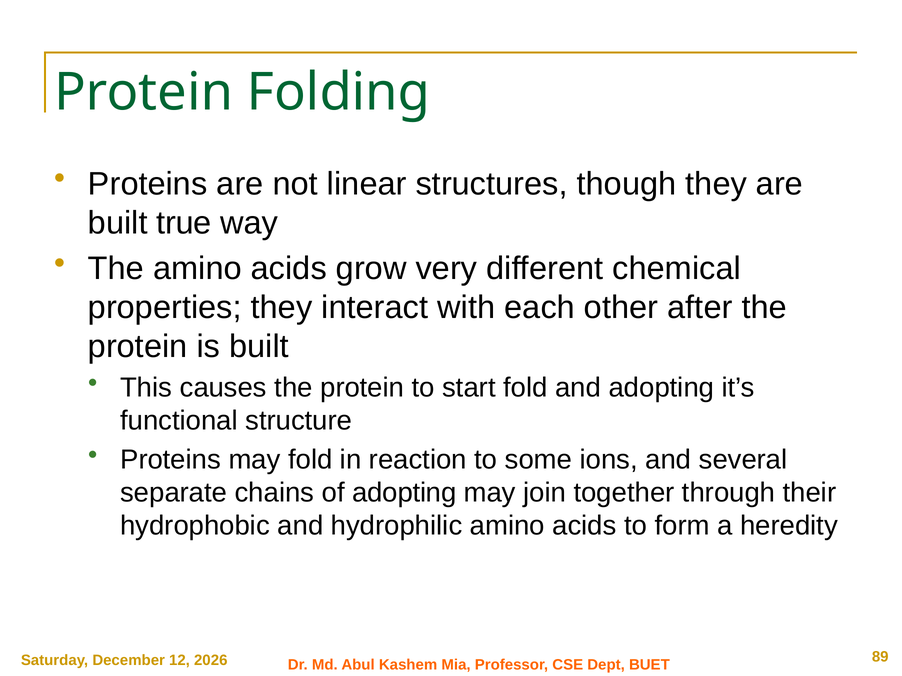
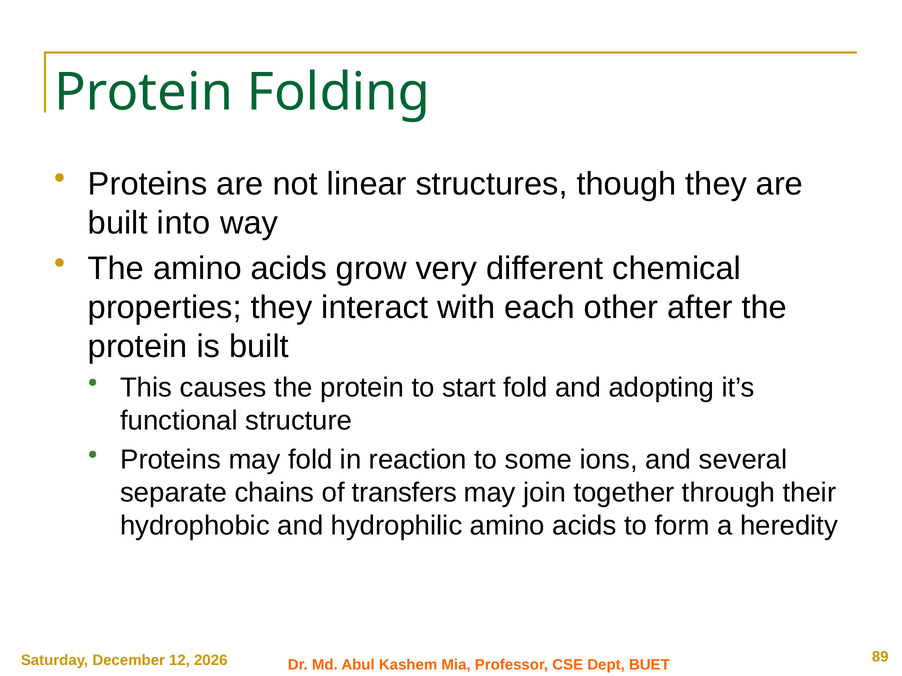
true: true -> into
of adopting: adopting -> transfers
